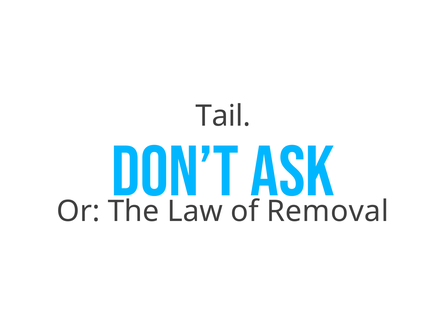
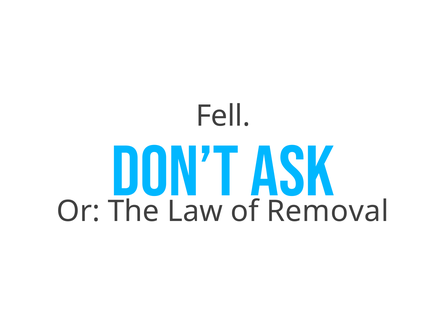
Tail: Tail -> Fell
